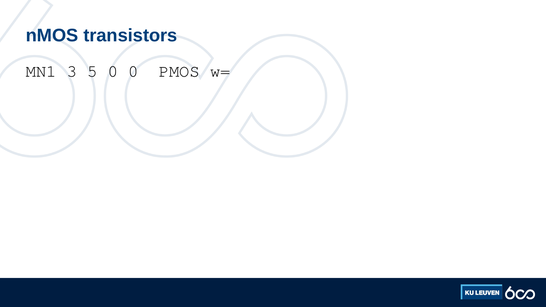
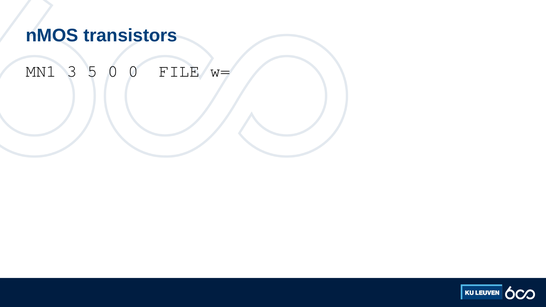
PMOS: PMOS -> FILE
